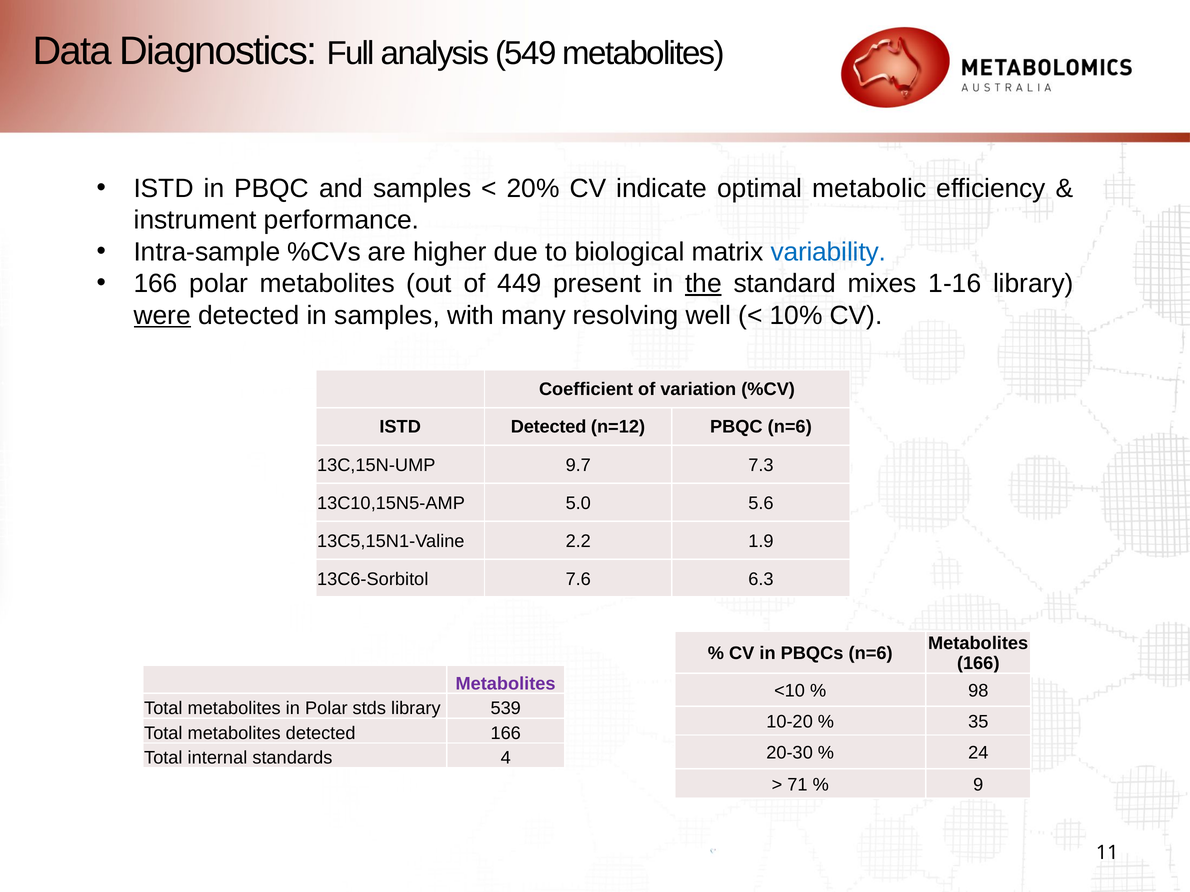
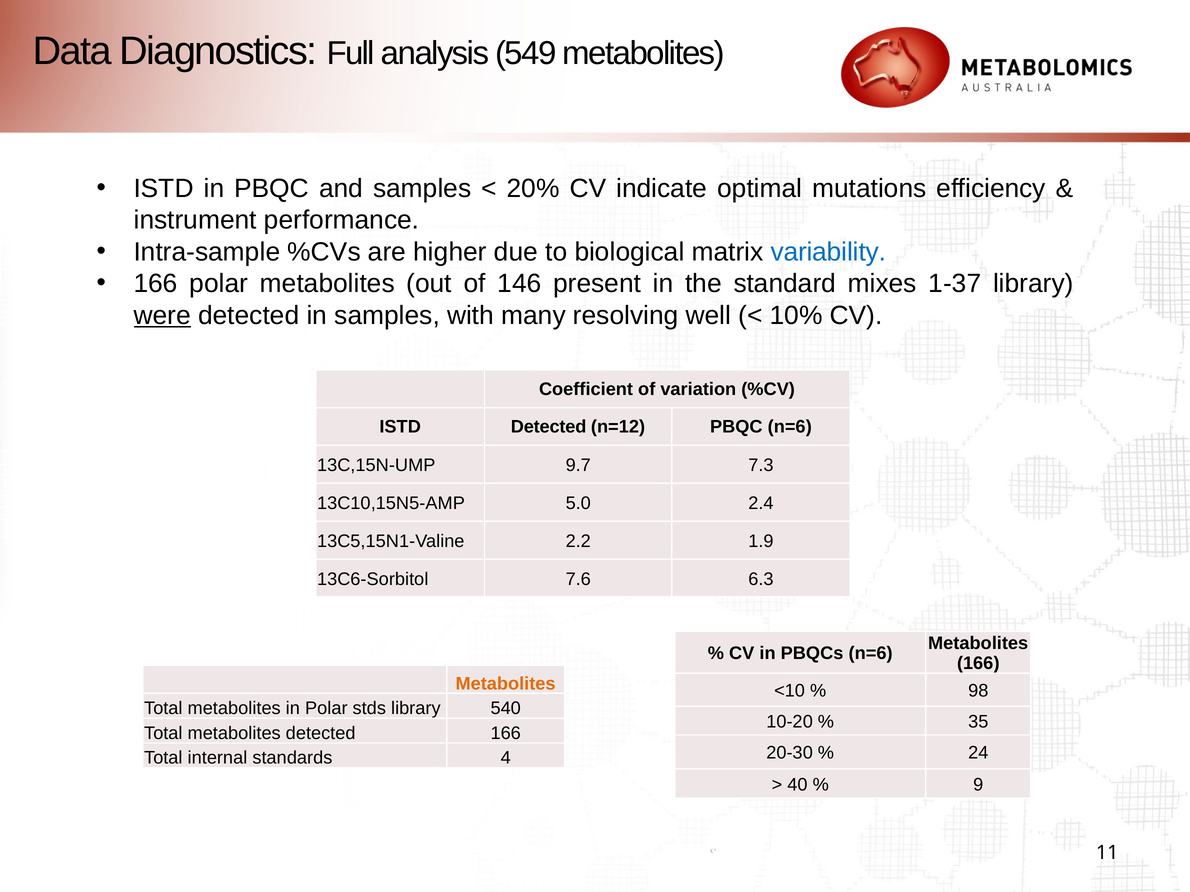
metabolic: metabolic -> mutations
449: 449 -> 146
the underline: present -> none
1-16: 1-16 -> 1-37
5.6: 5.6 -> 2.4
Metabolites at (506, 684) colour: purple -> orange
539: 539 -> 540
71: 71 -> 40
